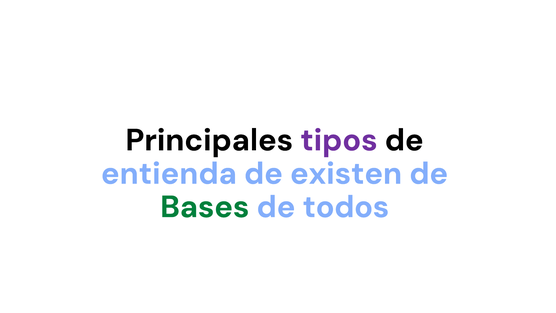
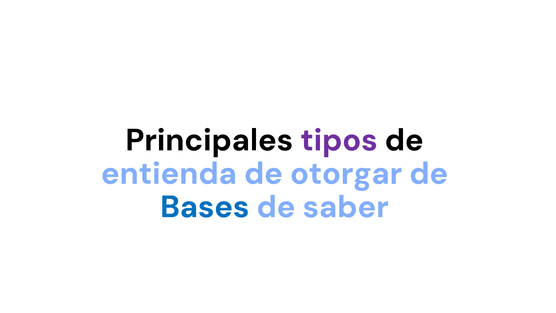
existen: existen -> otorgar
Bases colour: green -> blue
todos: todos -> saber
